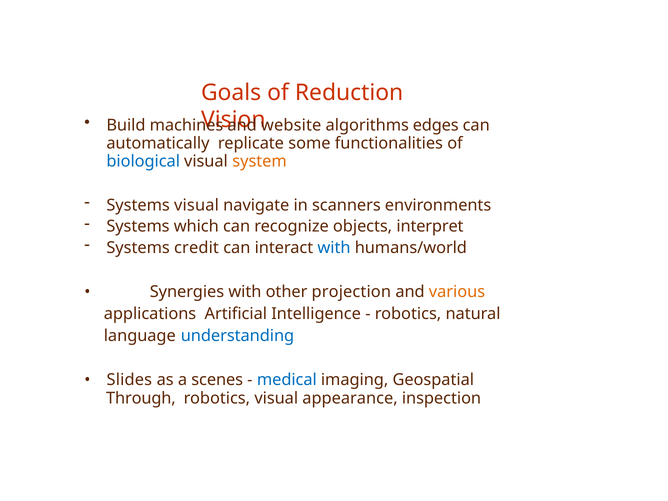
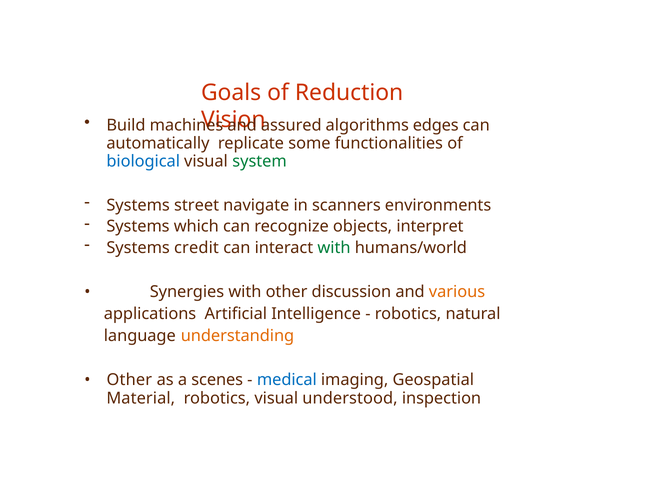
website: website -> assured
system colour: orange -> green
Systems visual: visual -> street
with at (334, 248) colour: blue -> green
projection: projection -> discussion
understanding colour: blue -> orange
Slides at (129, 380): Slides -> Other
Through: Through -> Material
appearance: appearance -> understood
